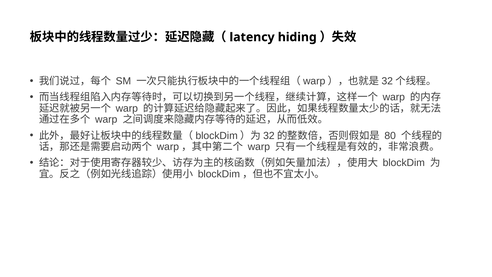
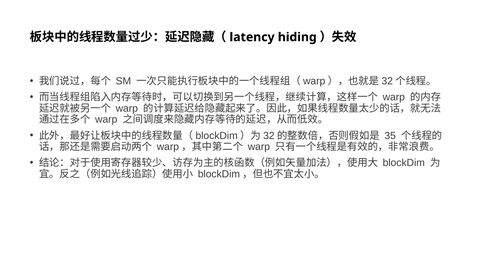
80: 80 -> 35
